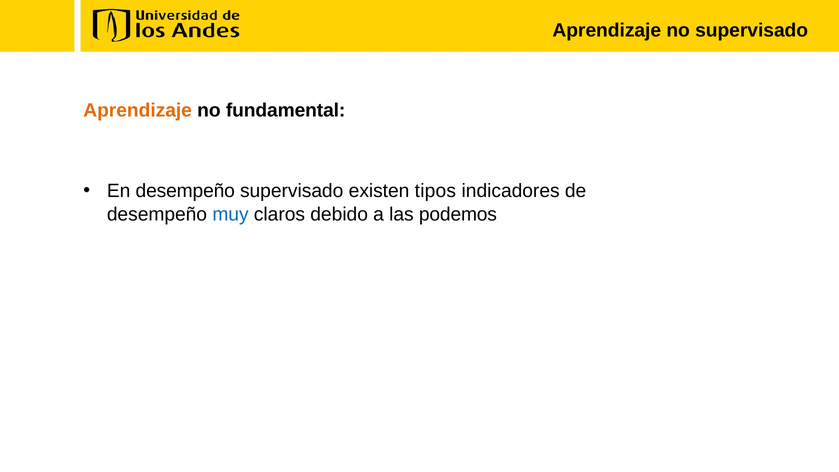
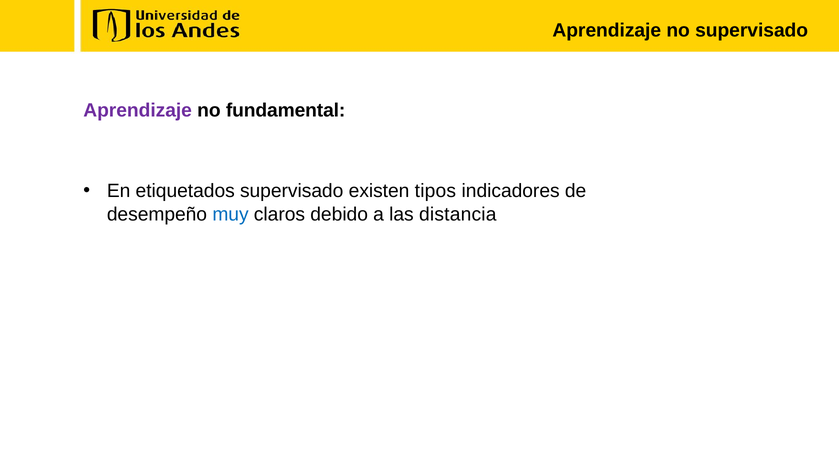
Aprendizaje at (138, 110) colour: orange -> purple
En desempeño: desempeño -> etiquetados
podemos: podemos -> distancia
